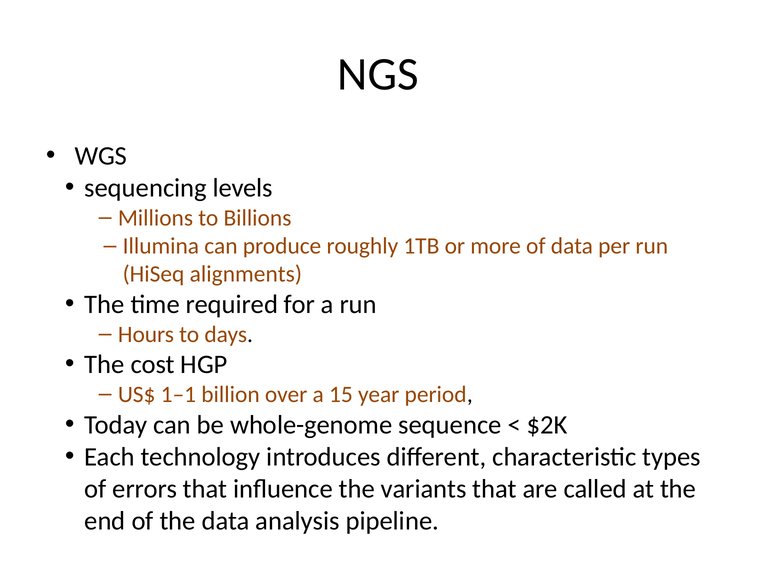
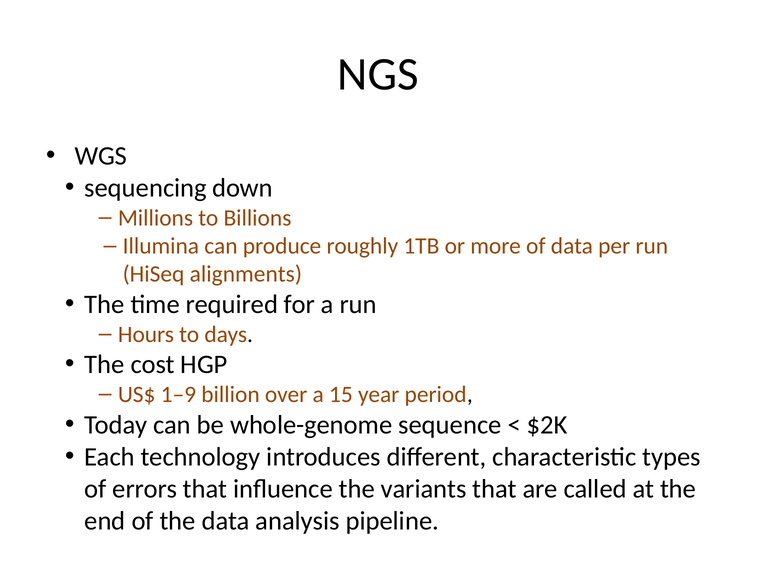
levels: levels -> down
1–1: 1–1 -> 1–9
